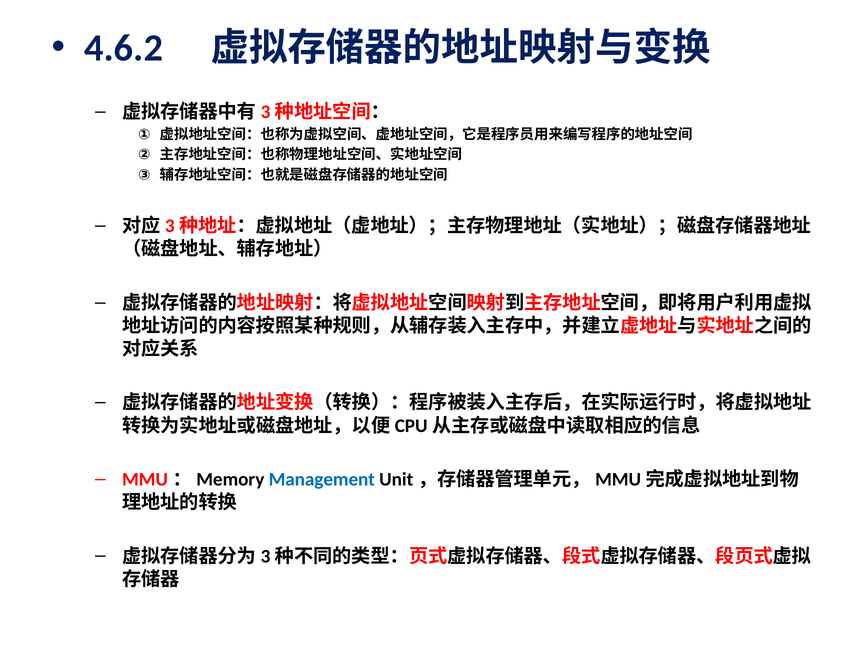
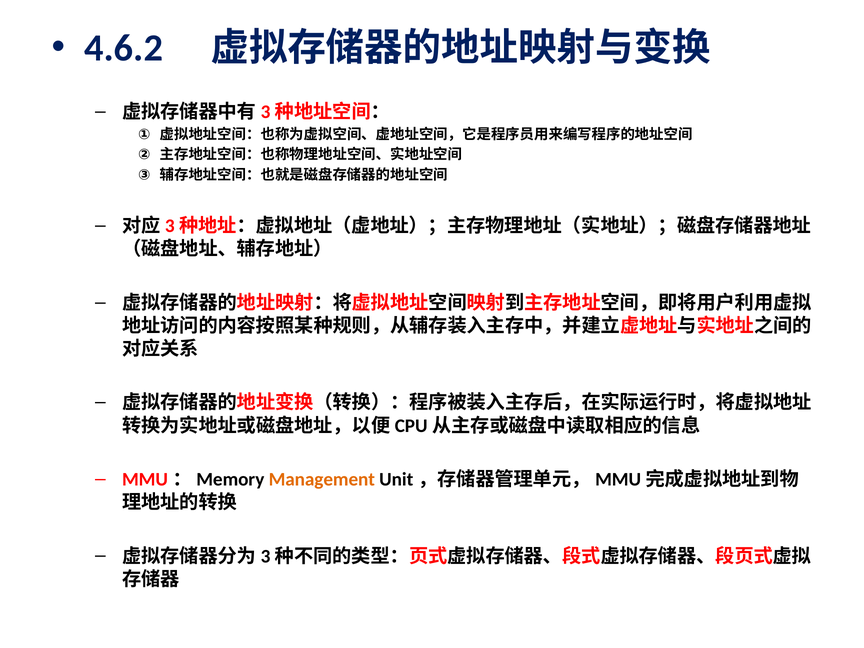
Management colour: blue -> orange
